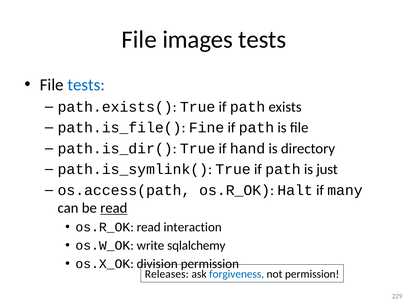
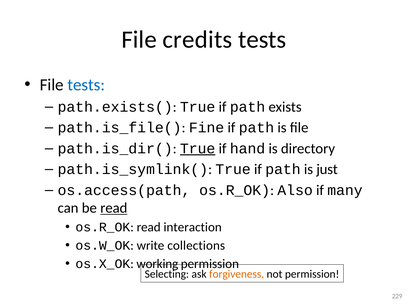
images: images -> credits
True at (198, 149) underline: none -> present
Halt: Halt -> Also
sqlalchemy: sqlalchemy -> collections
division: division -> working
Releases: Releases -> Selecting
forgiveness colour: blue -> orange
